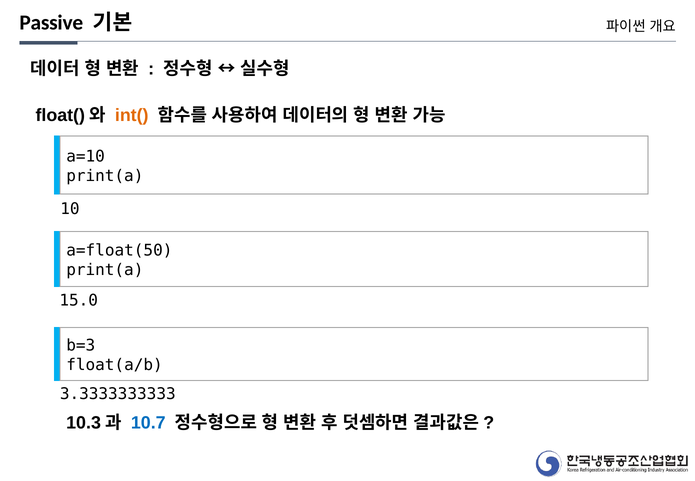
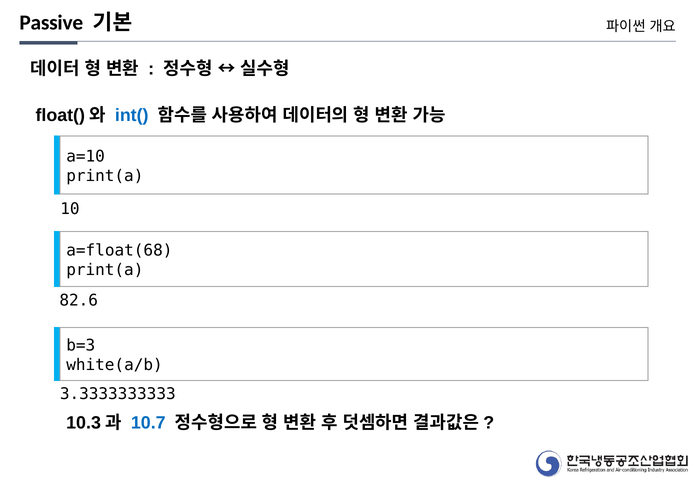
int( colour: orange -> blue
a=float(50: a=float(50 -> a=float(68
15.0: 15.0 -> 82.6
float(a/b: float(a/b -> white(a/b
